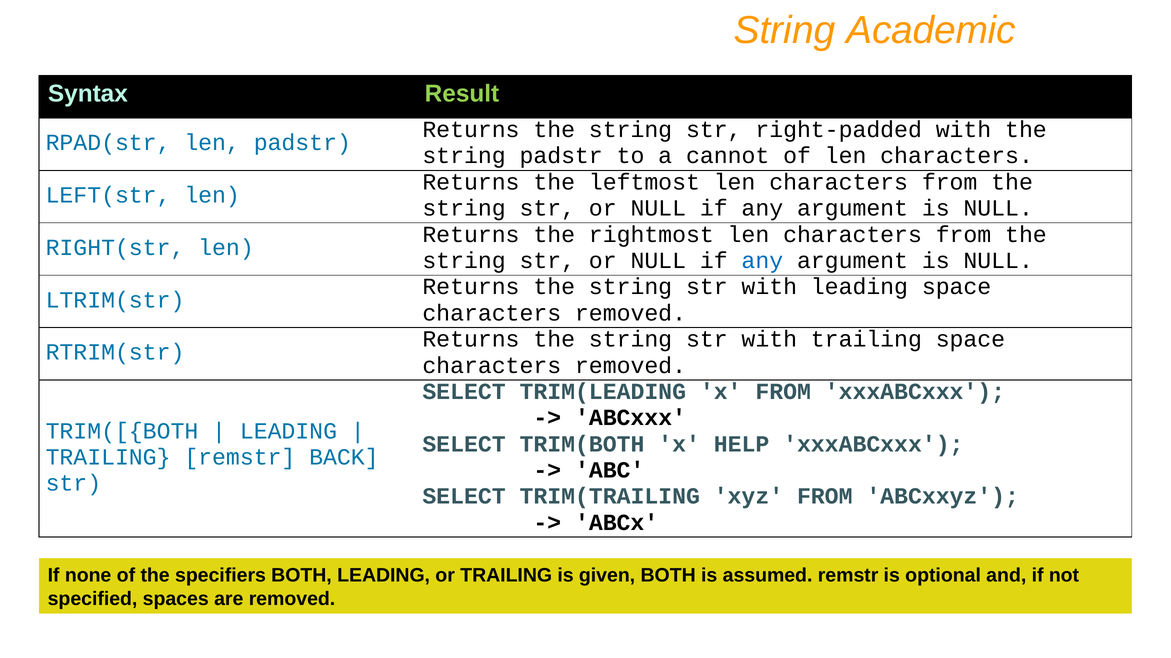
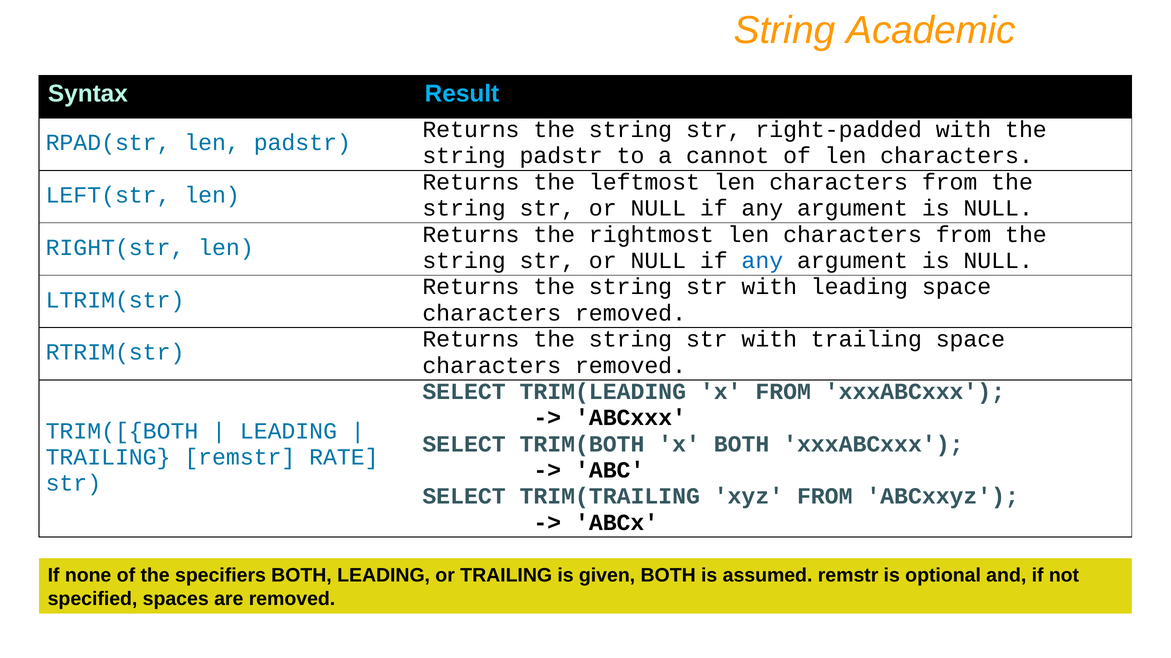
Result colour: light green -> light blue
x HELP: HELP -> BOTH
BACK: BACK -> RATE
